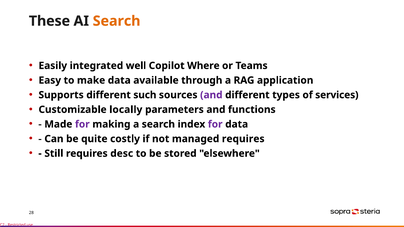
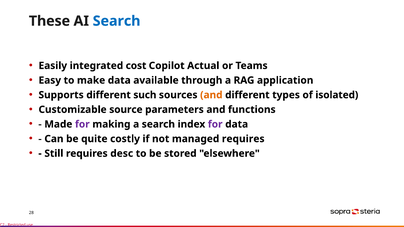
Search at (117, 21) colour: orange -> blue
well: well -> cost
Where: Where -> Actual
and at (211, 95) colour: purple -> orange
services: services -> isolated
locally: locally -> source
